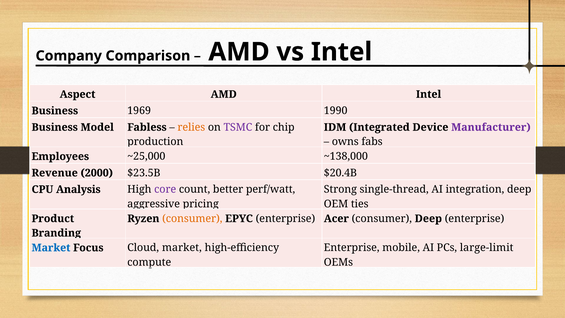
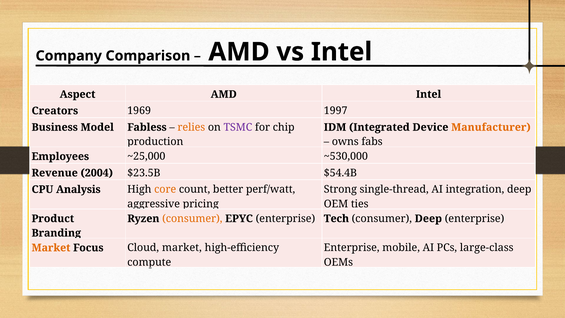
Business at (55, 111): Business -> Creators
1990: 1990 -> 1997
Manufacturer colour: purple -> orange
~138,000: ~138,000 -> ~530,000
2000: 2000 -> 2004
$20.4B: $20.4B -> $54.4B
core colour: purple -> orange
Acer: Acer -> Tech
Market at (51, 248) colour: blue -> orange
large-limit: large-limit -> large-class
